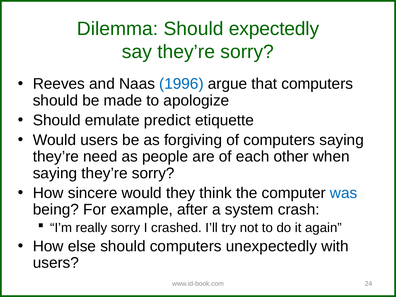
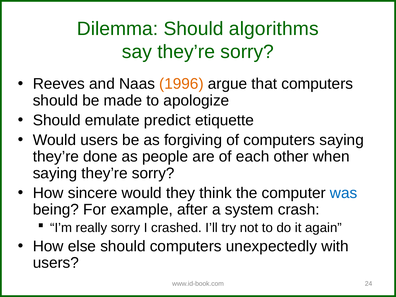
expectedly: expectedly -> algorithms
1996 colour: blue -> orange
need: need -> done
